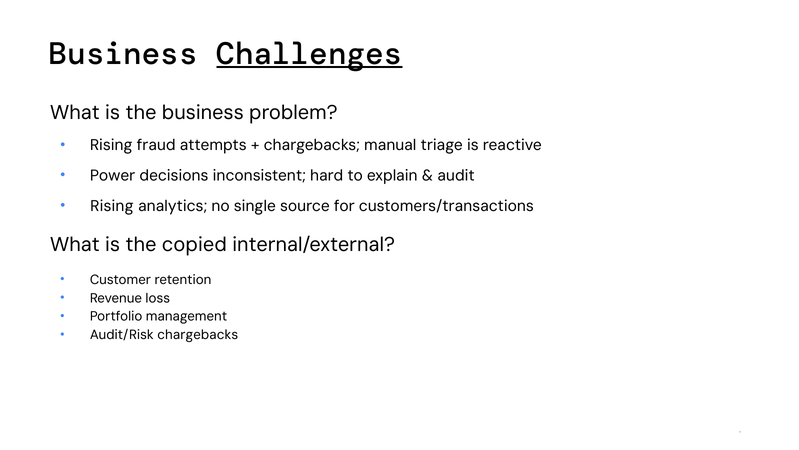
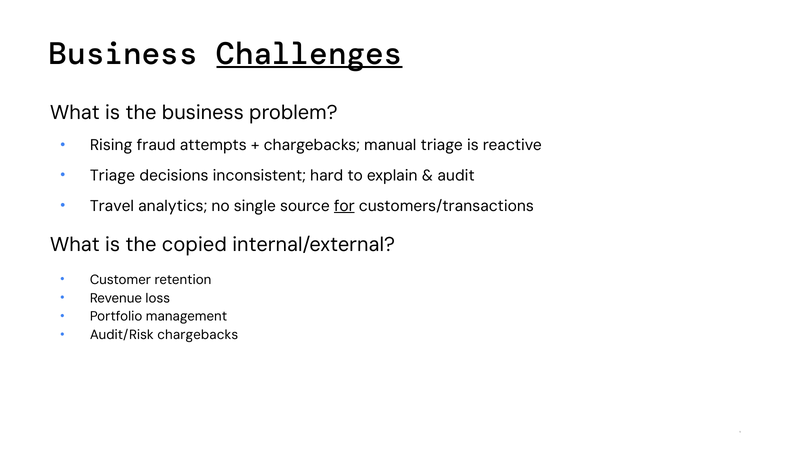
Power at (113, 175): Power -> Triage
Rising at (112, 206): Rising -> Travel
for underline: none -> present
